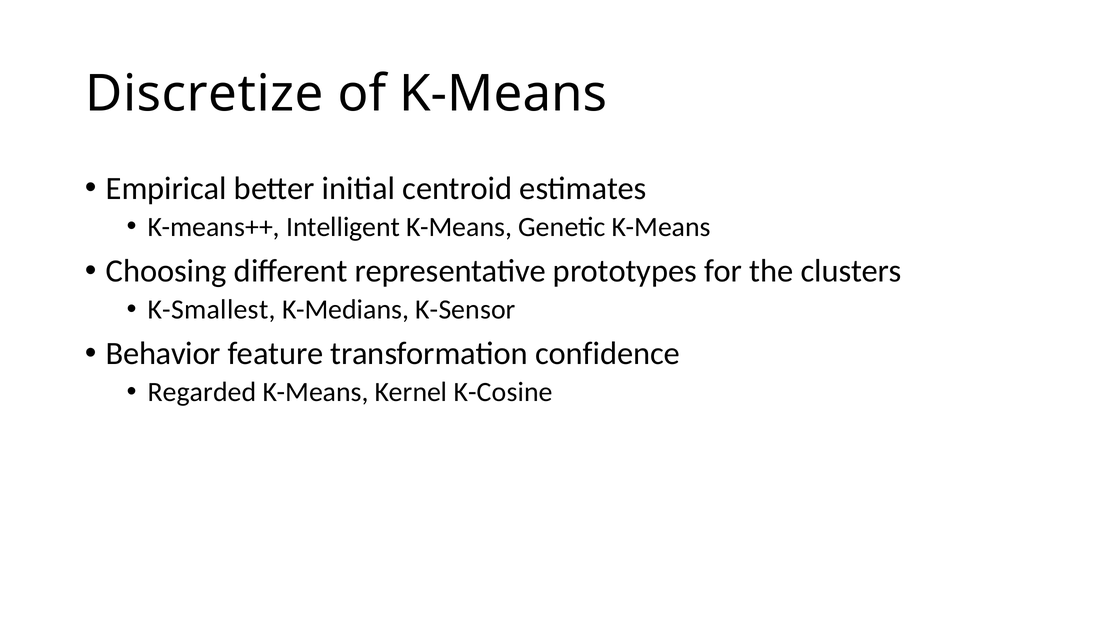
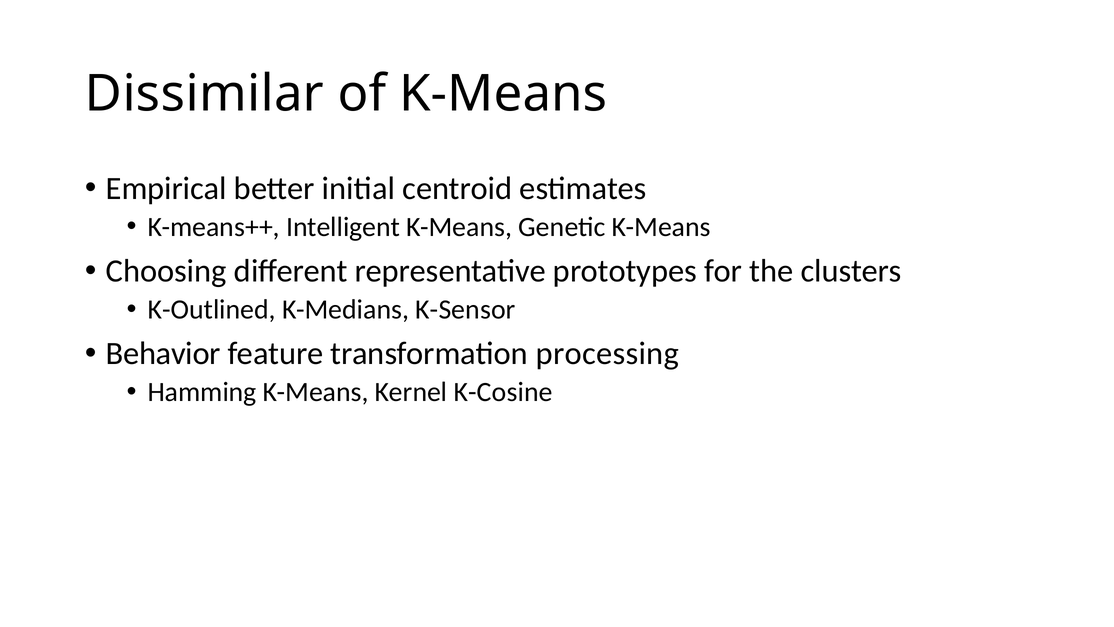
Discretize: Discretize -> Dissimilar
K-Smallest: K-Smallest -> K-Outlined
confidence: confidence -> processing
Regarded: Regarded -> Hamming
